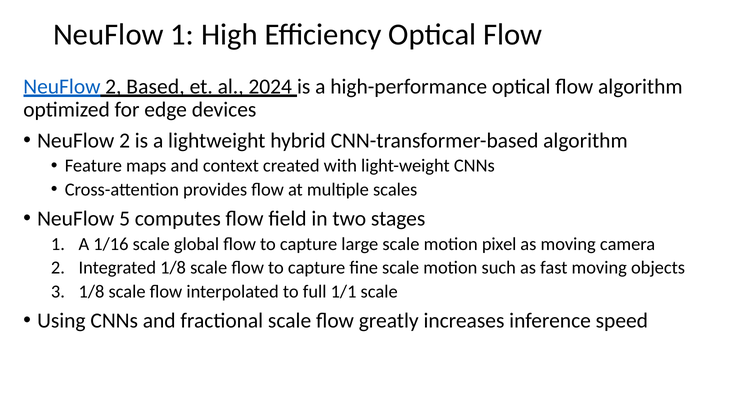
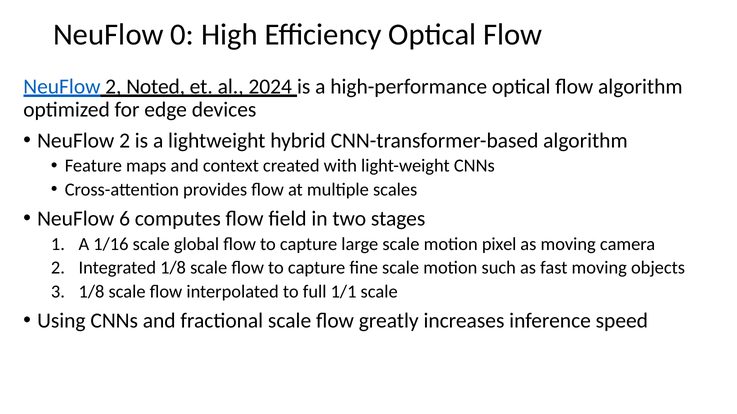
NeuFlow 1: 1 -> 0
Based: Based -> Noted
5: 5 -> 6
